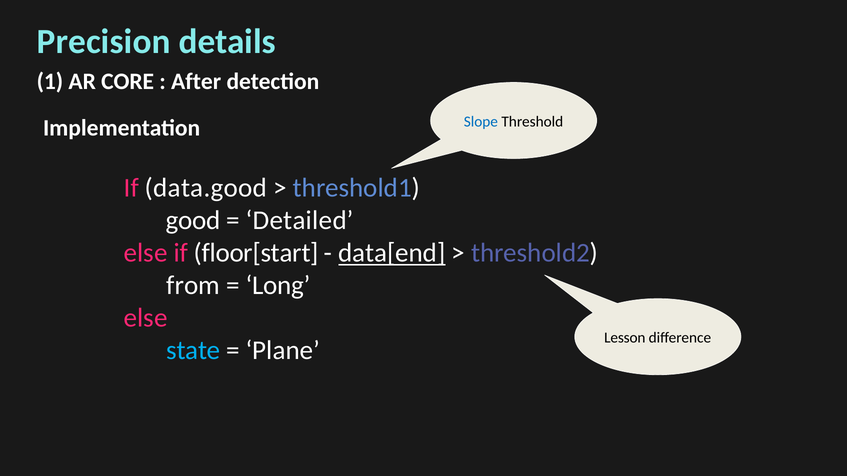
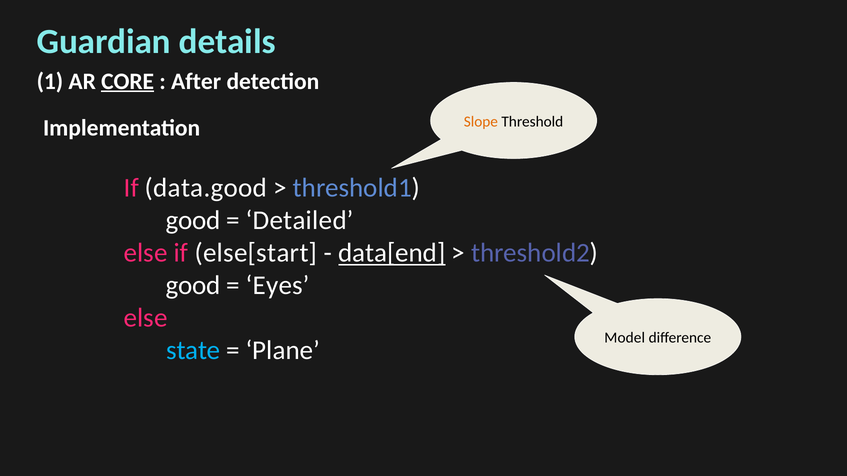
Precision: Precision -> Guardian
CORE underline: none -> present
Slope colour: blue -> orange
floor[start: floor[start -> else[start
from at (193, 286): from -> good
Long: Long -> Eyes
Lesson: Lesson -> Model
